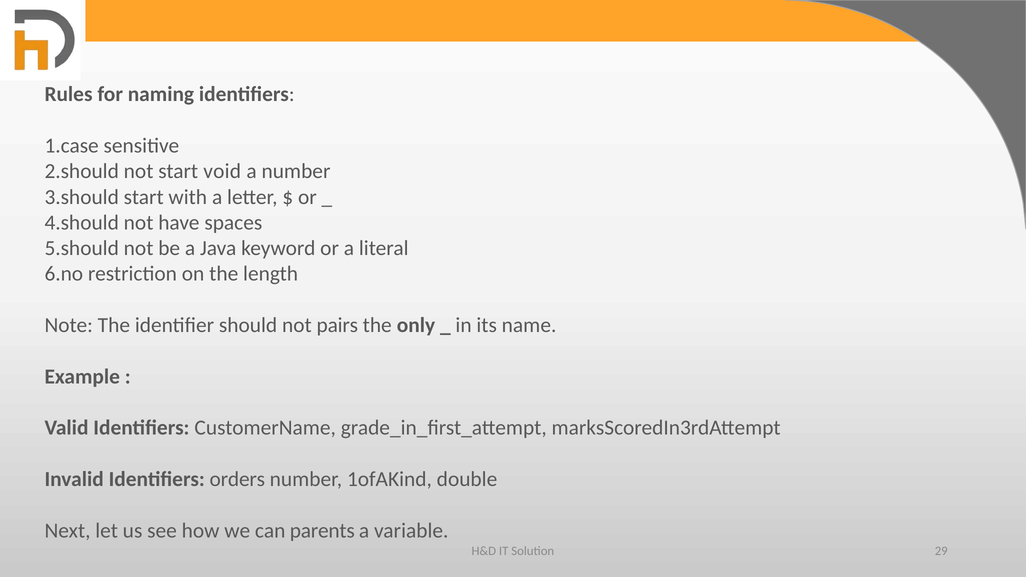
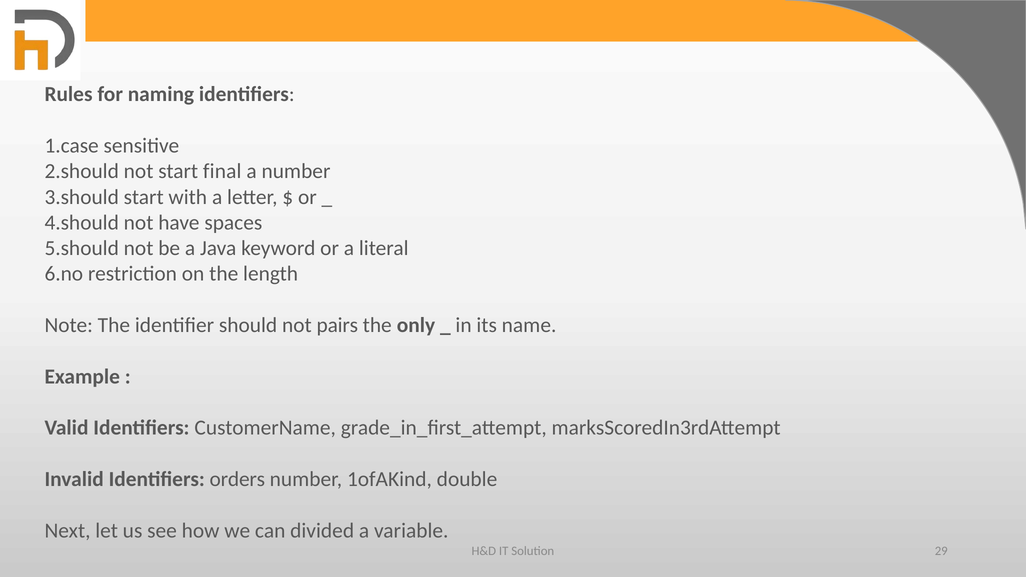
void: void -> final
parents: parents -> divided
